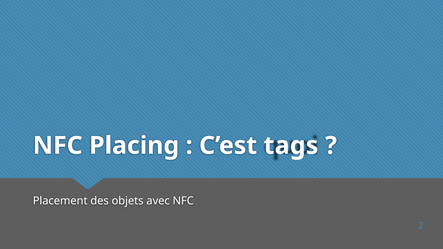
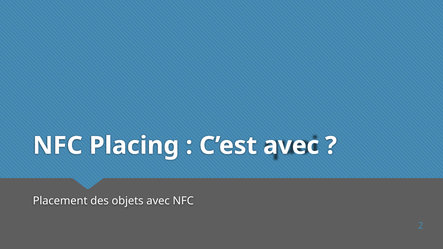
C’est tags: tags -> avec
